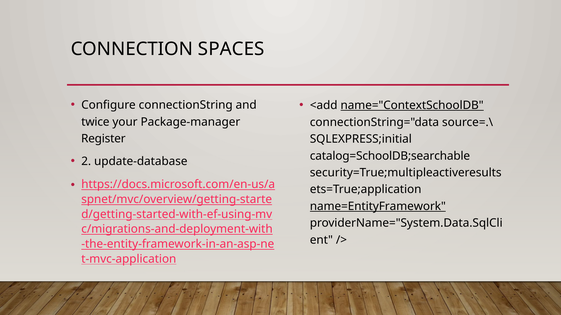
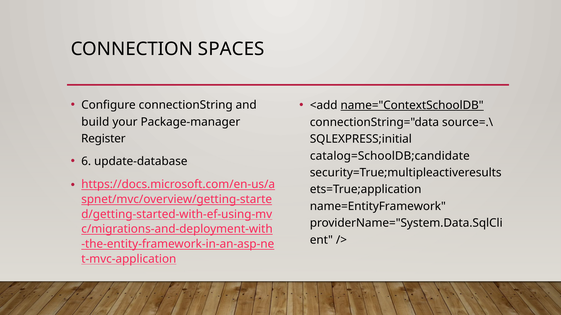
twice: twice -> build
catalog=SchoolDB;searchable: catalog=SchoolDB;searchable -> catalog=SchoolDB;candidate
2: 2 -> 6
name=EntityFramework underline: present -> none
